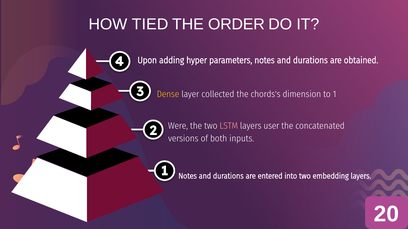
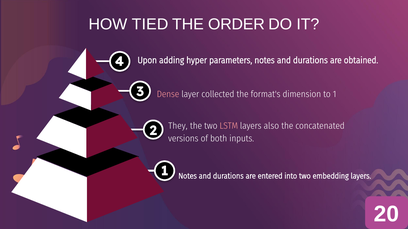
Dense colour: yellow -> pink
chords's: chords's -> format's
Were: Were -> They
user: user -> also
